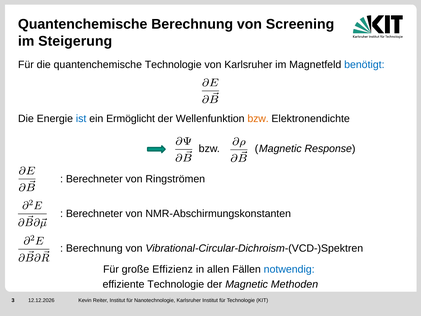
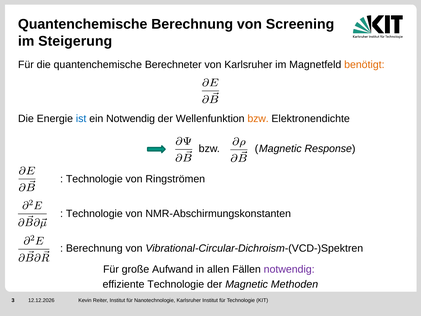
quantenchemische Technologie: Technologie -> Berechneter
benötigt colour: blue -> orange
ein Ermöglicht: Ermöglicht -> Notwendig
Berechneter at (94, 179): Berechneter -> Technologie
Berechneter at (94, 214): Berechneter -> Technologie
Effizienz: Effizienz -> Aufwand
notwendig at (289, 269) colour: blue -> purple
